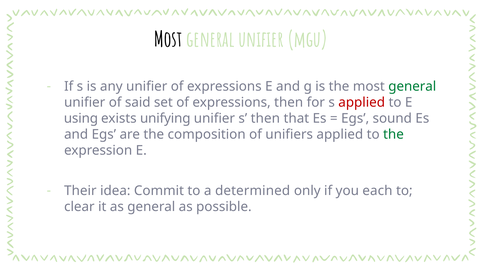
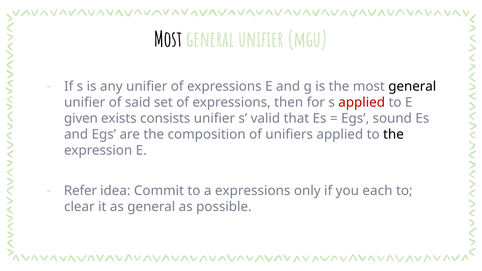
general at (412, 86) colour: green -> black
using: using -> given
unifying: unifying -> consists
s then: then -> valid
the at (393, 135) colour: green -> black
Their: Their -> Refer
a determined: determined -> expressions
